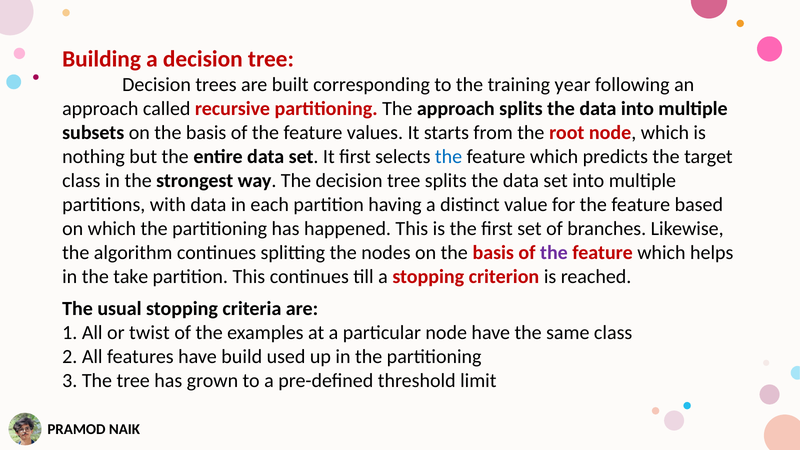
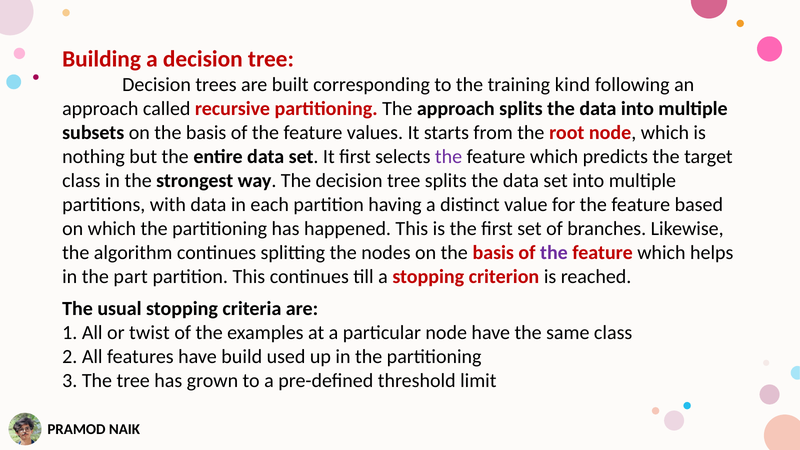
year: year -> kind
the at (449, 157) colour: blue -> purple
take: take -> part
